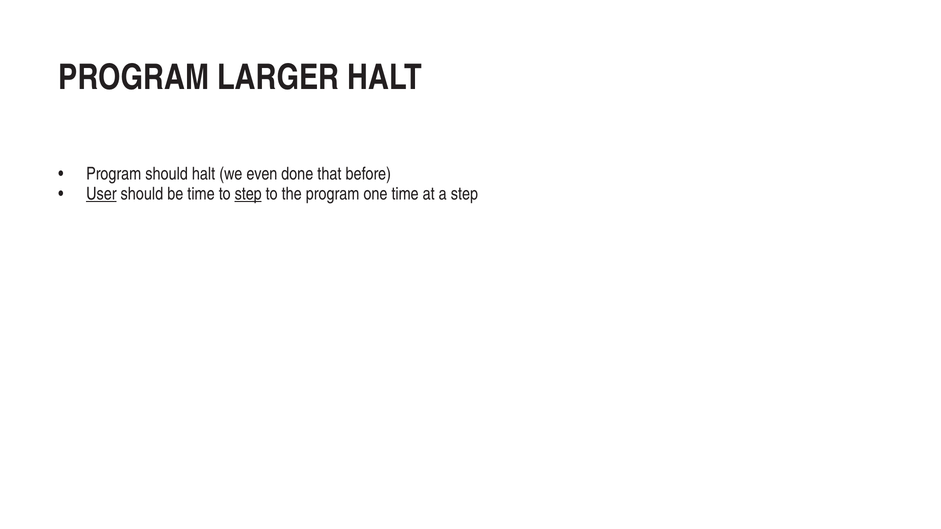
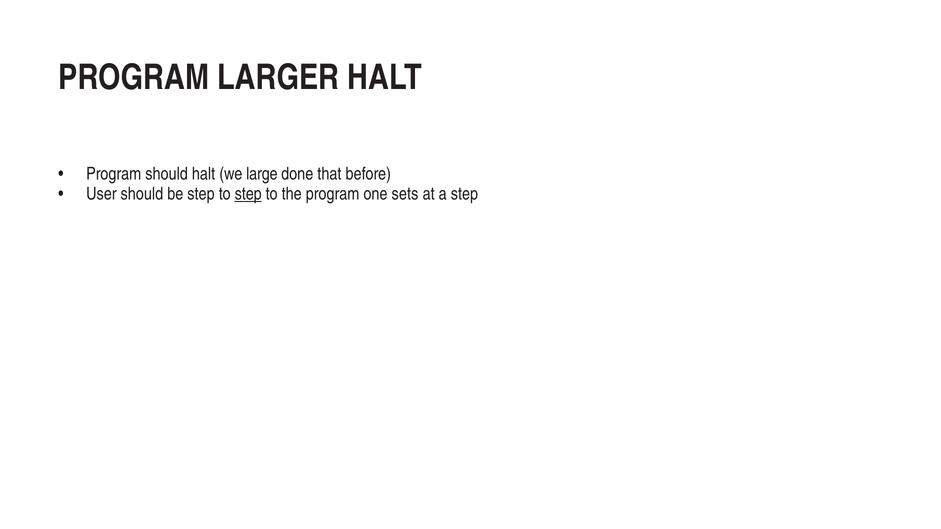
even: even -> large
User underline: present -> none
be time: time -> step
one time: time -> sets
